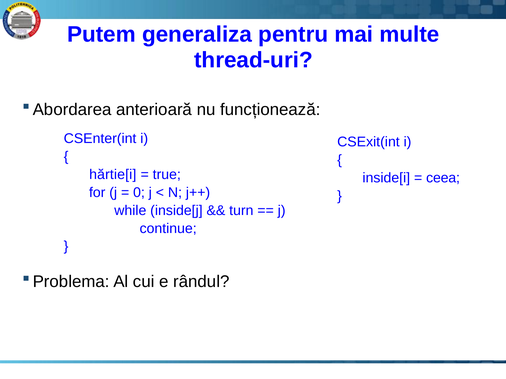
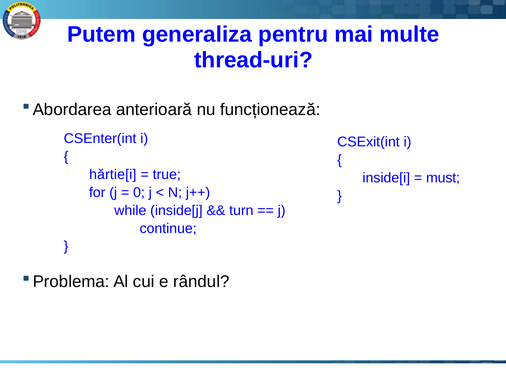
ceea: ceea -> must
